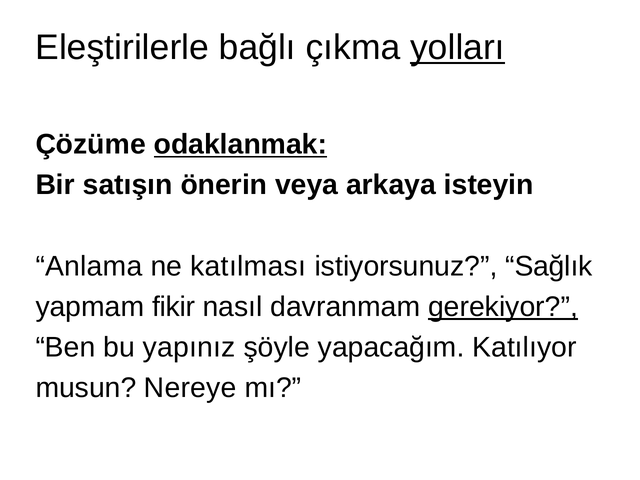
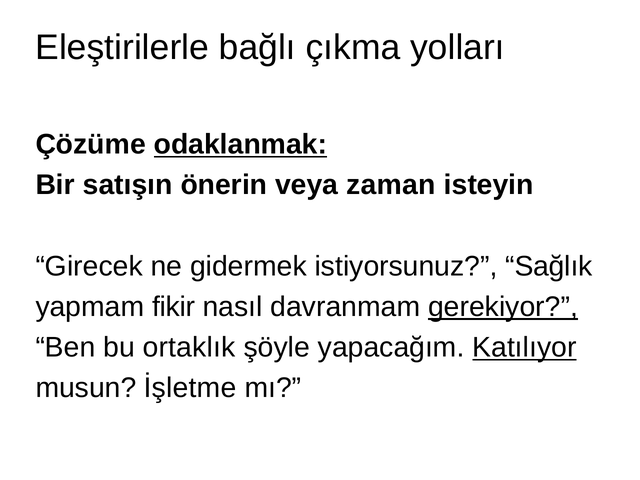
yolları underline: present -> none
arkaya: arkaya -> zaman
Anlama: Anlama -> Girecek
katılması: katılması -> gidermek
yapınız: yapınız -> ortaklık
Katılıyor underline: none -> present
Nereye: Nereye -> İşletme
